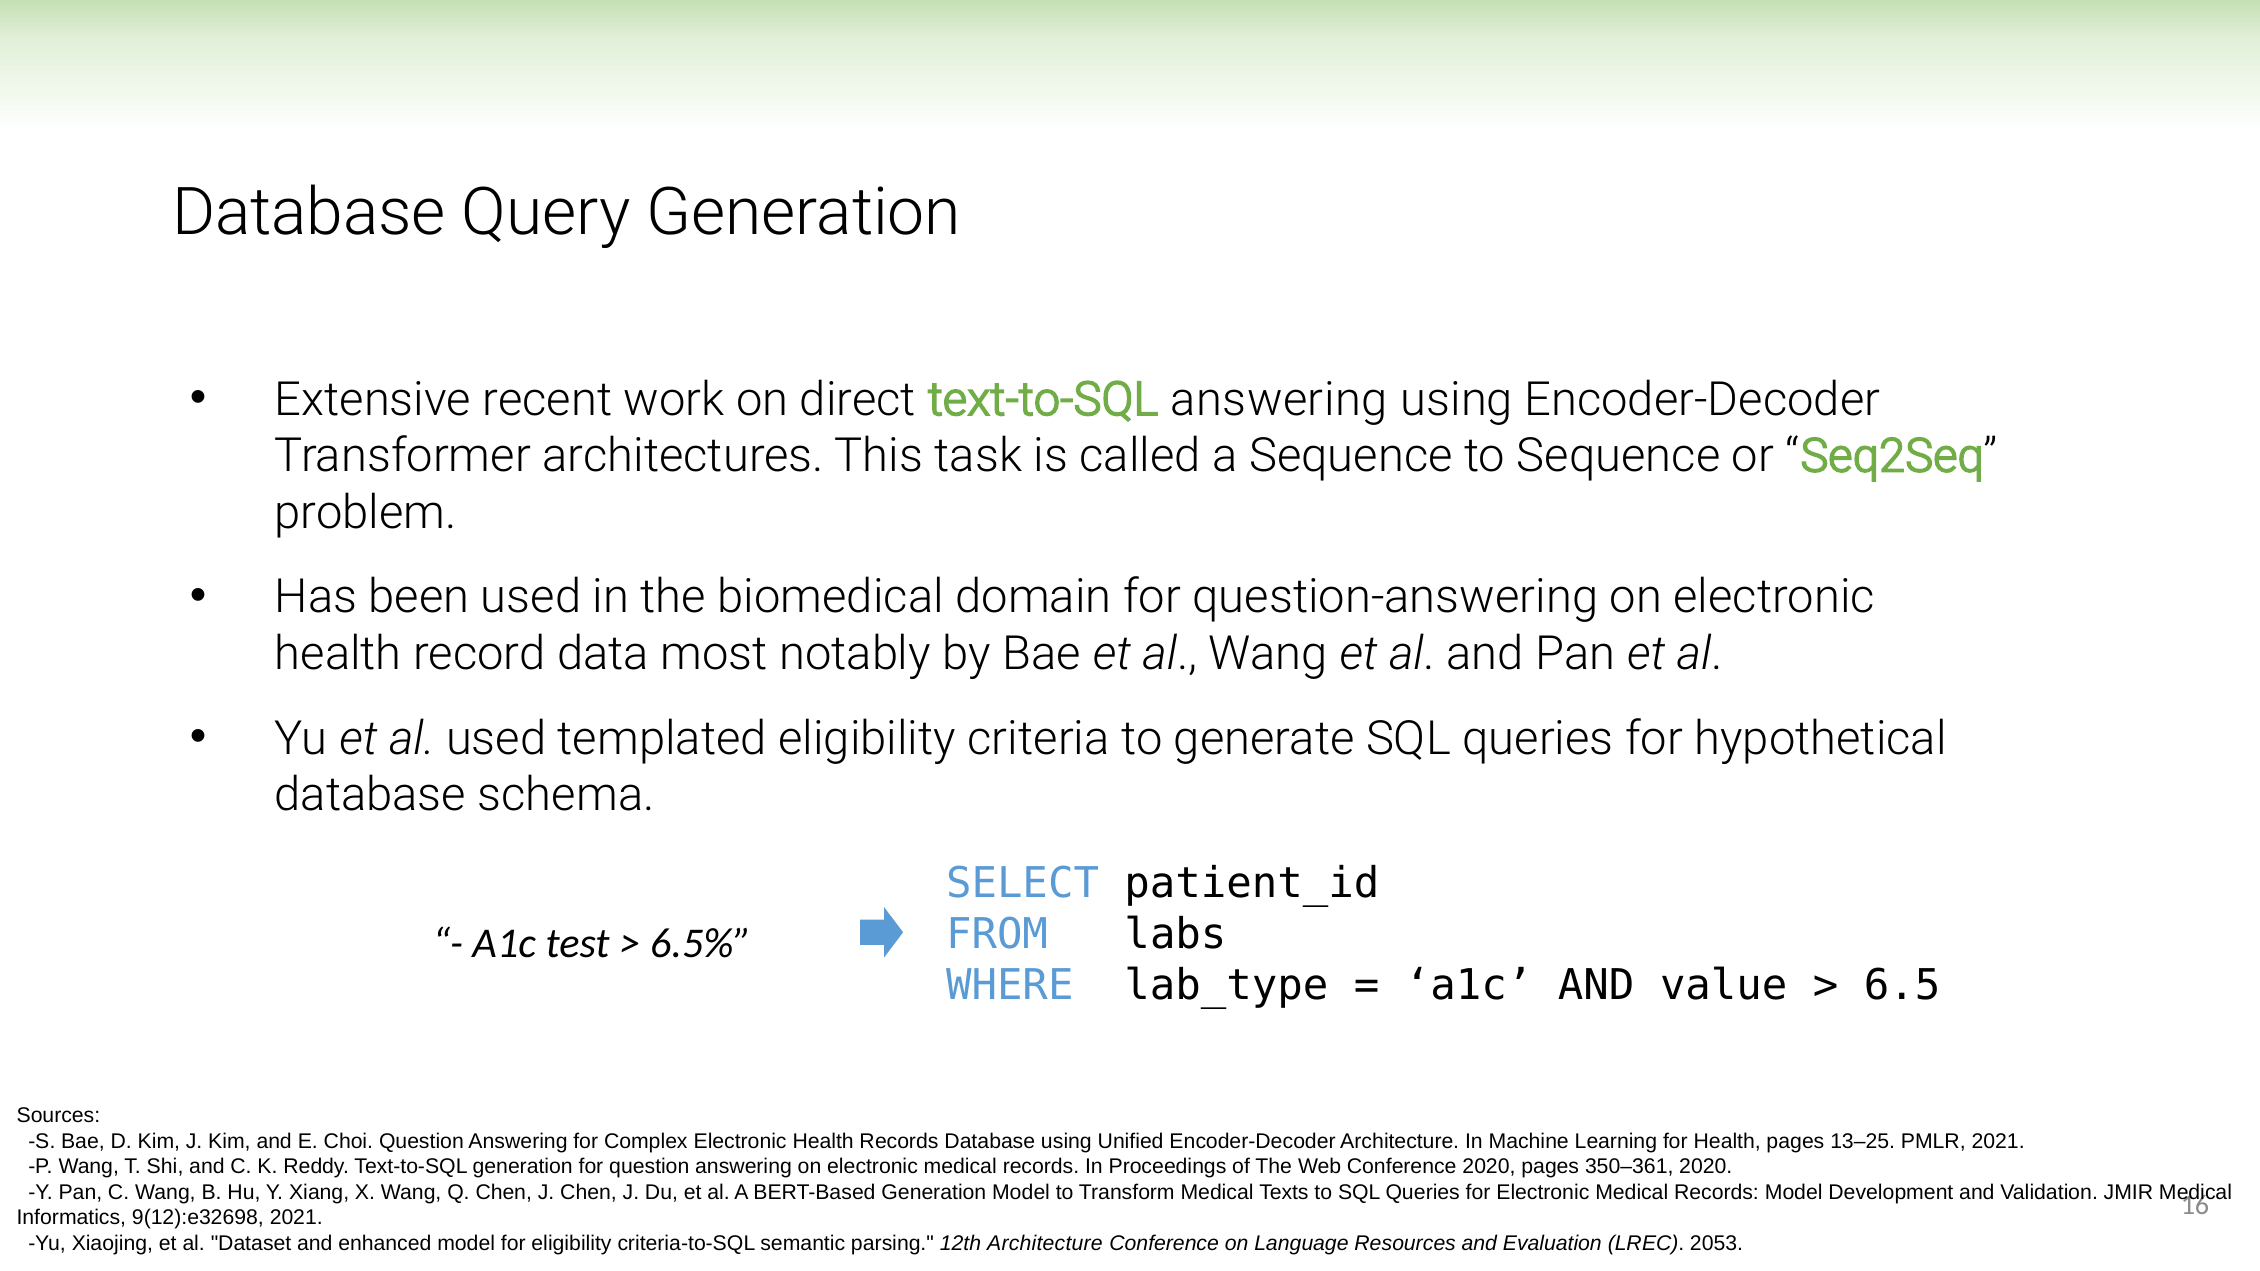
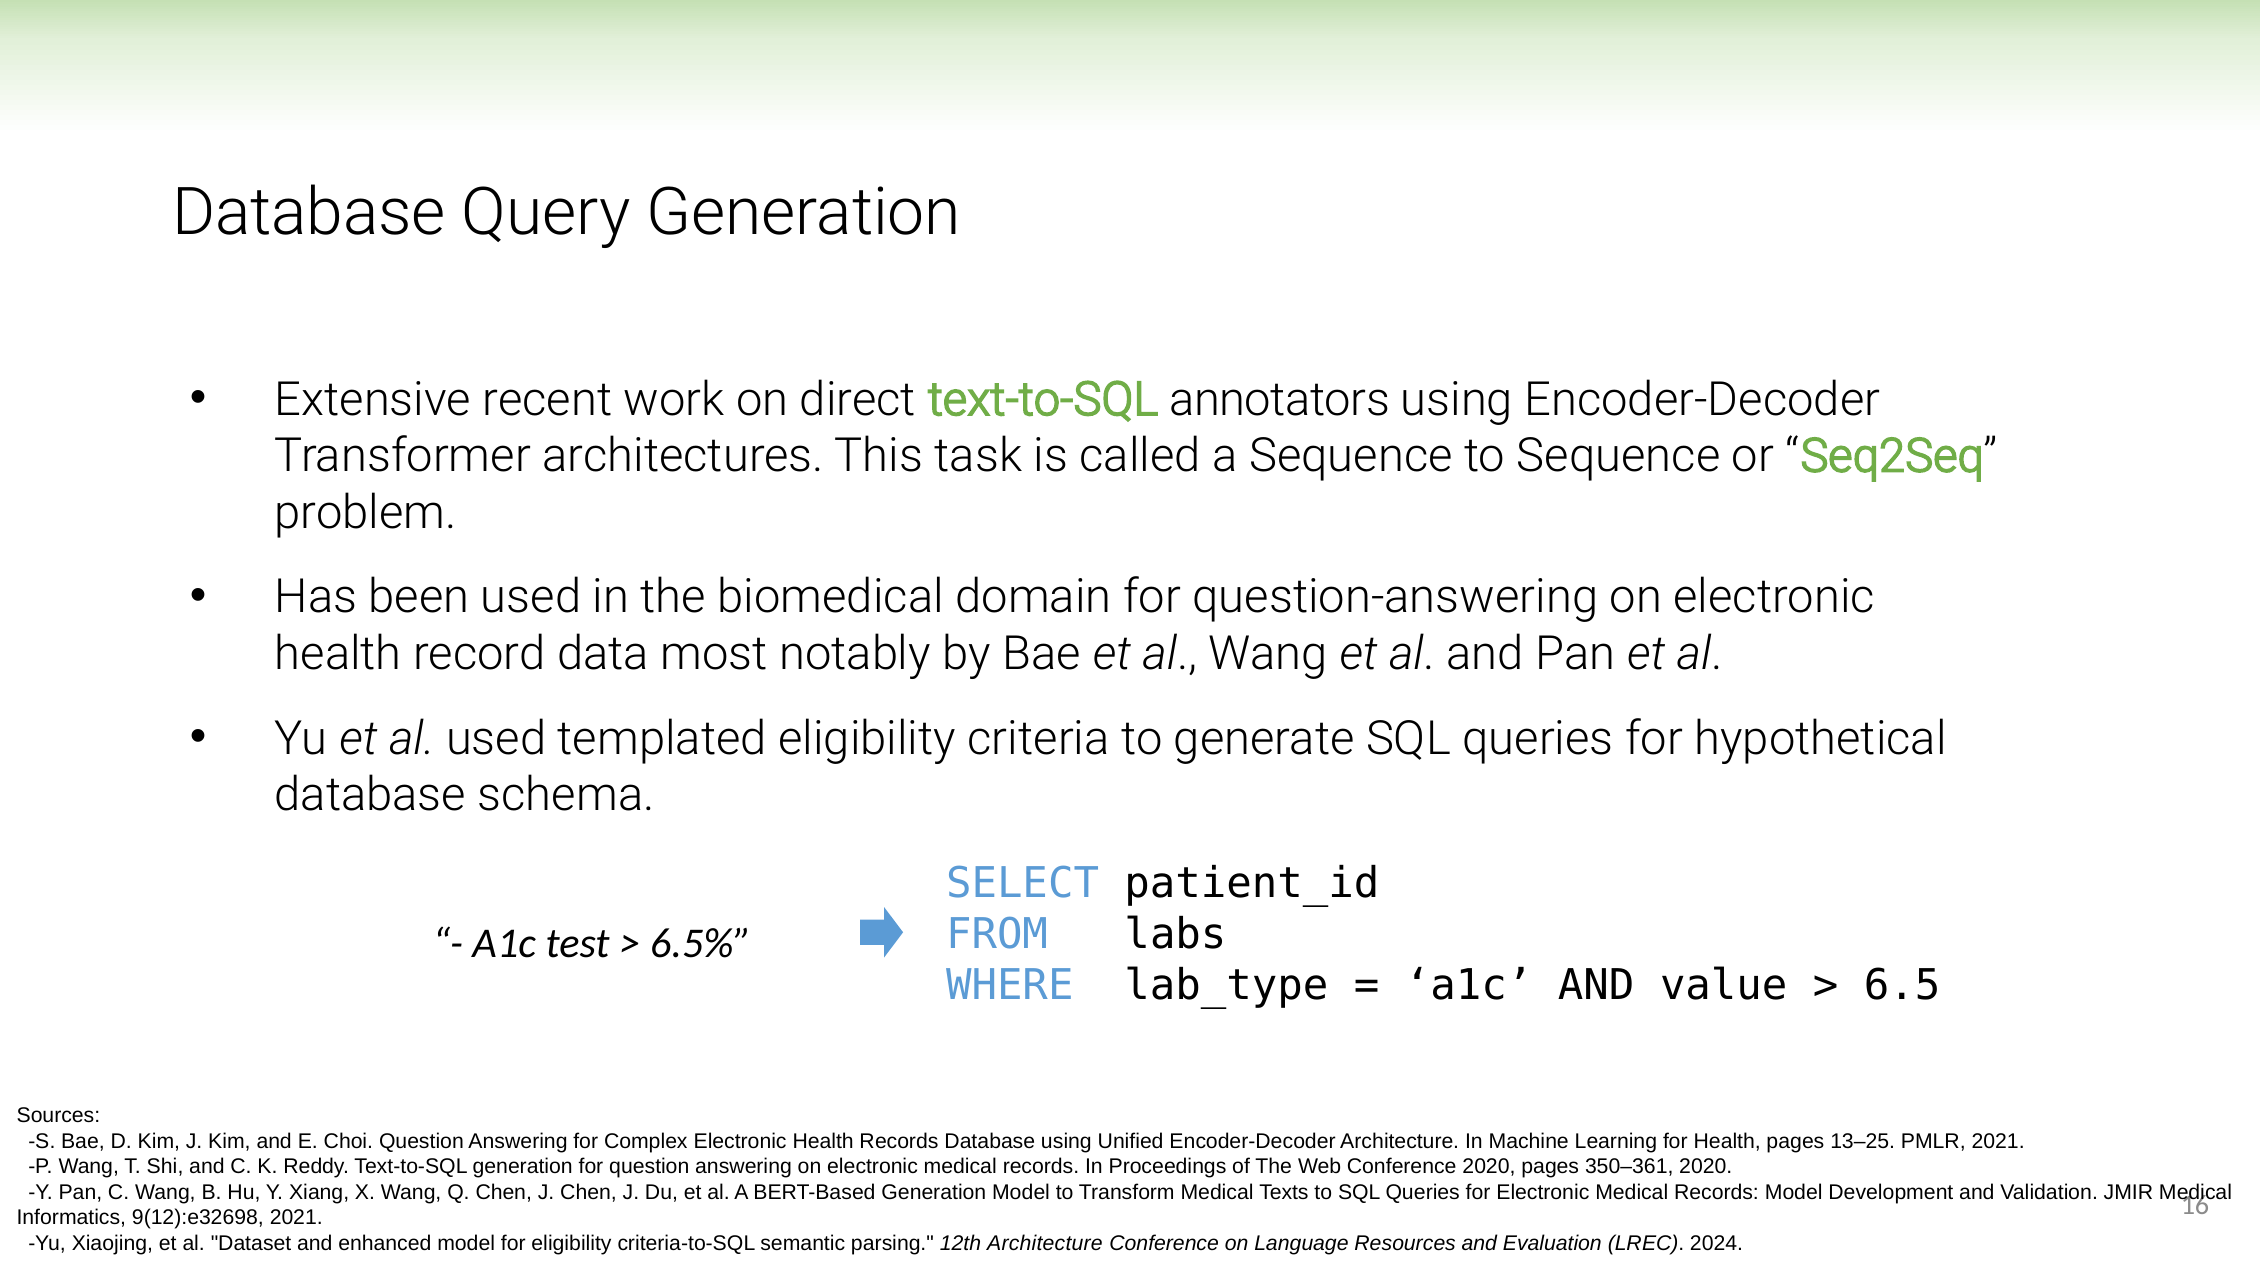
text-to-SQL answering: answering -> annotators
2053: 2053 -> 2024
